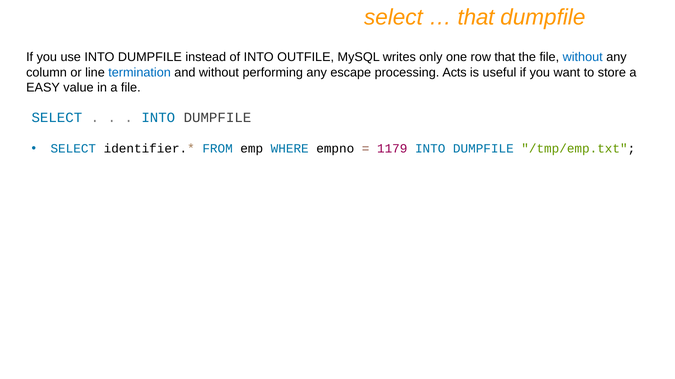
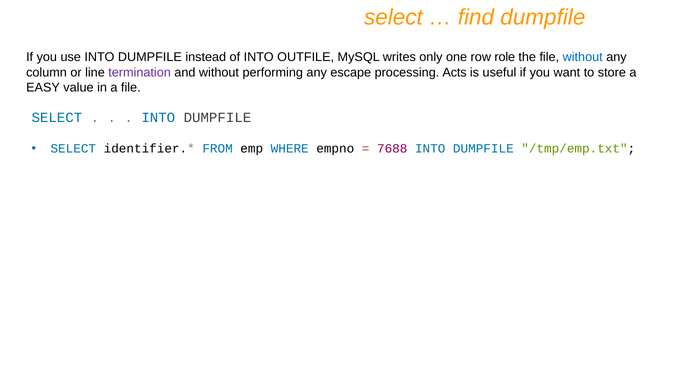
that at (476, 18): that -> find
row that: that -> role
termination colour: blue -> purple
1179: 1179 -> 7688
